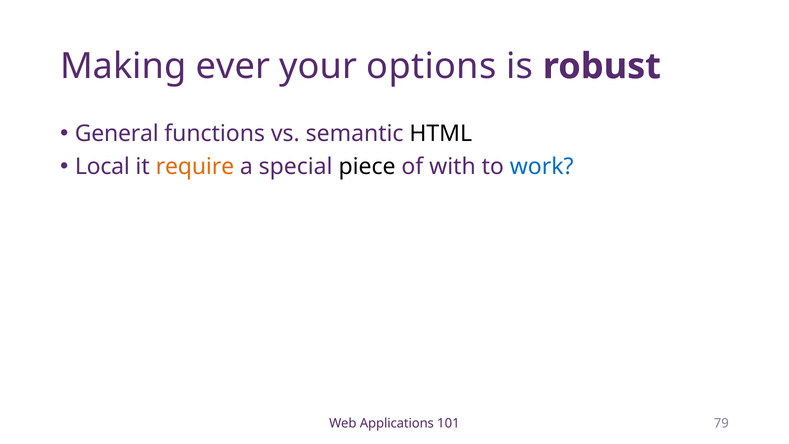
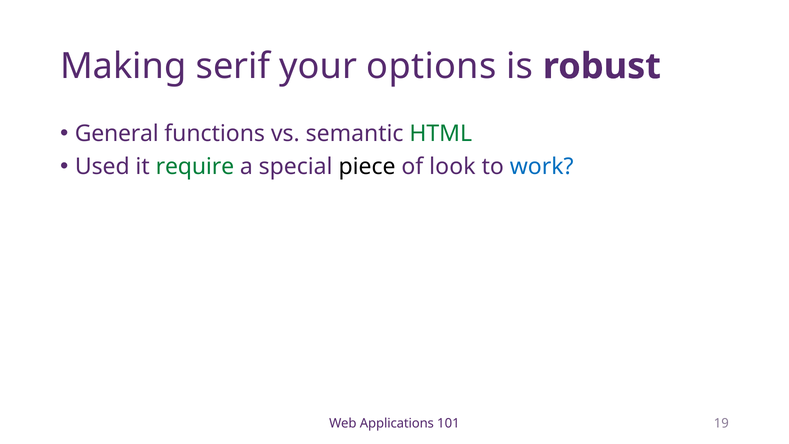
ever: ever -> serif
HTML colour: black -> green
Local: Local -> Used
require colour: orange -> green
with: with -> look
79: 79 -> 19
